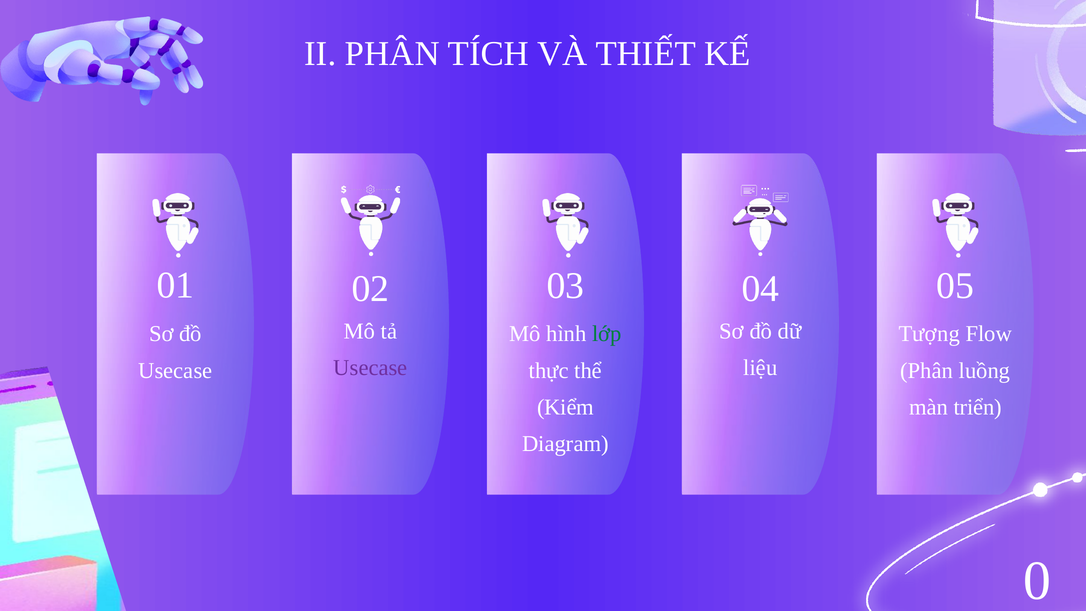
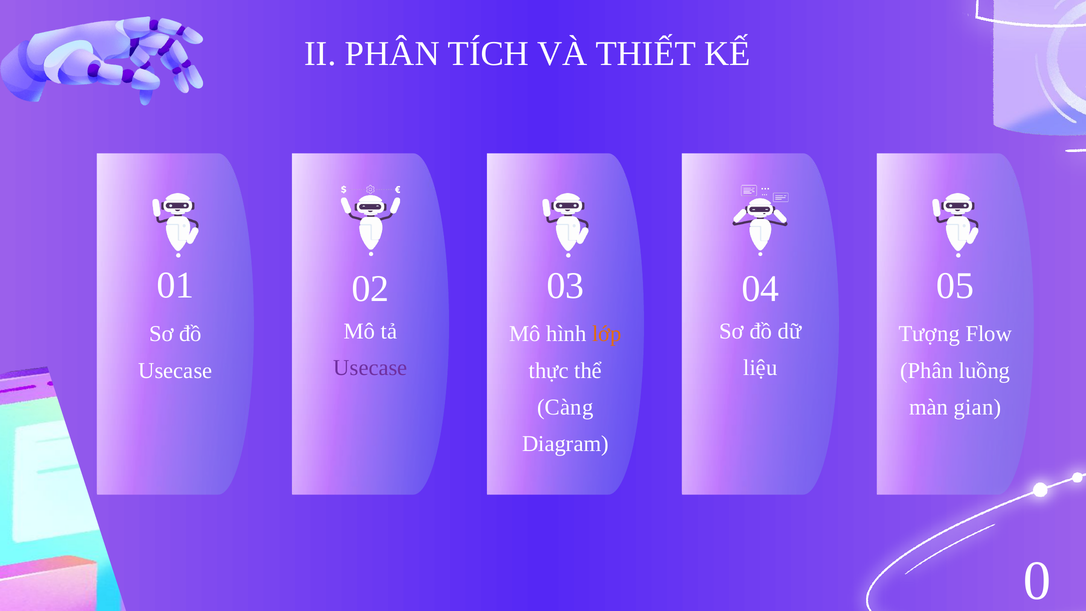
lớp colour: green -> orange
Kiểm: Kiểm -> Càng
triển: triển -> gian
